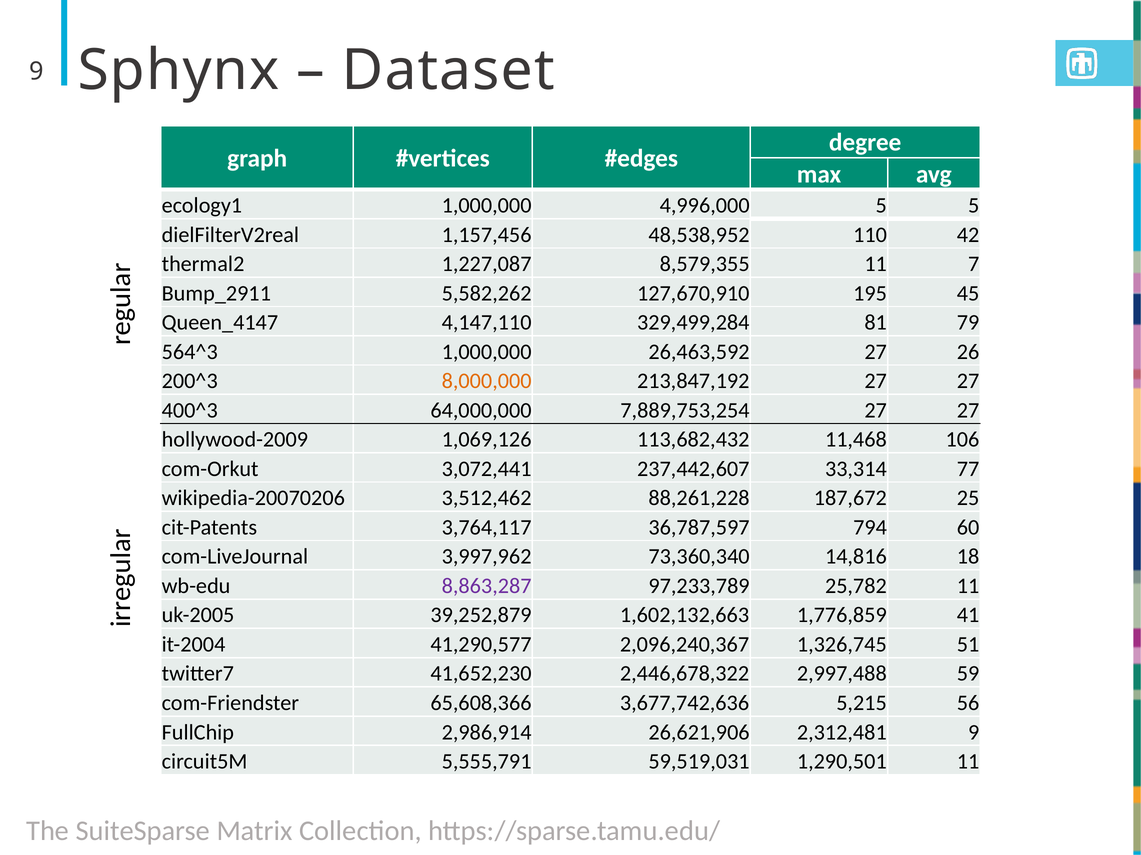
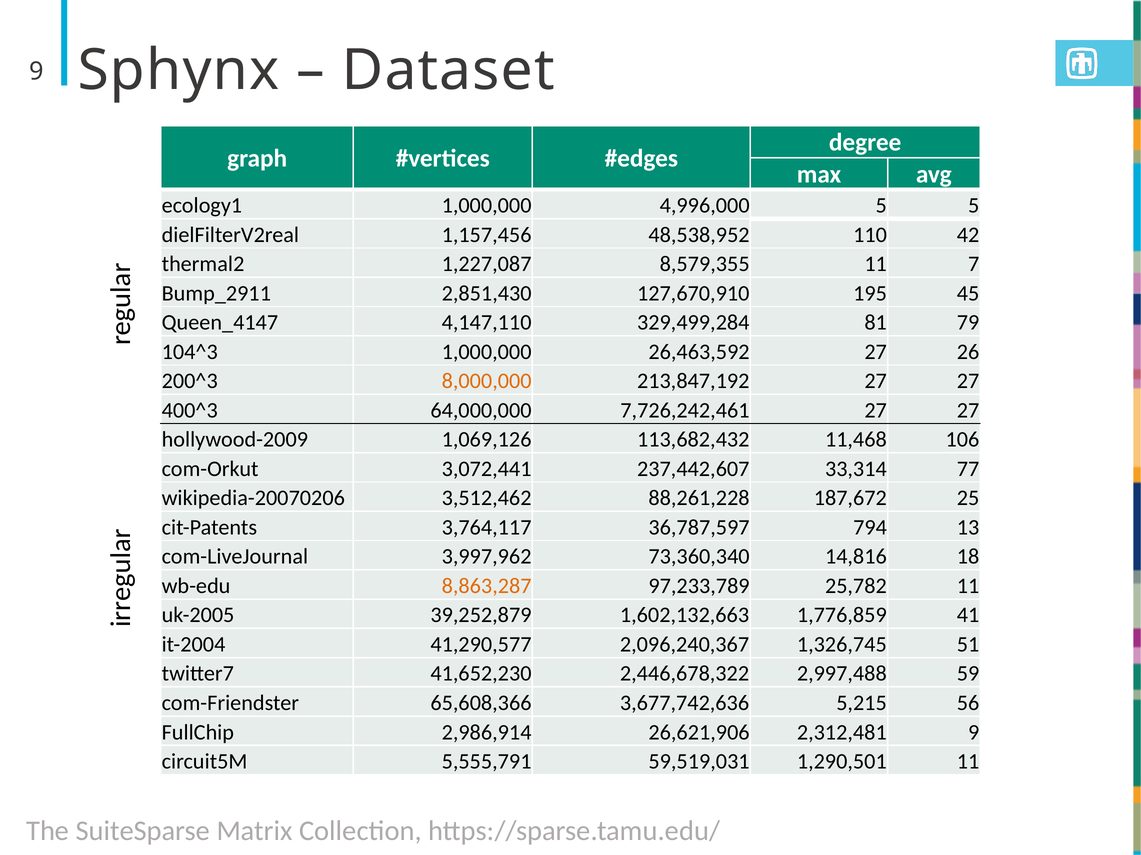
5,582,262: 5,582,262 -> 2,851,430
564^3: 564^3 -> 104^3
7,889,753,254: 7,889,753,254 -> 7,726,242,461
60: 60 -> 13
8,863,287 colour: purple -> orange
